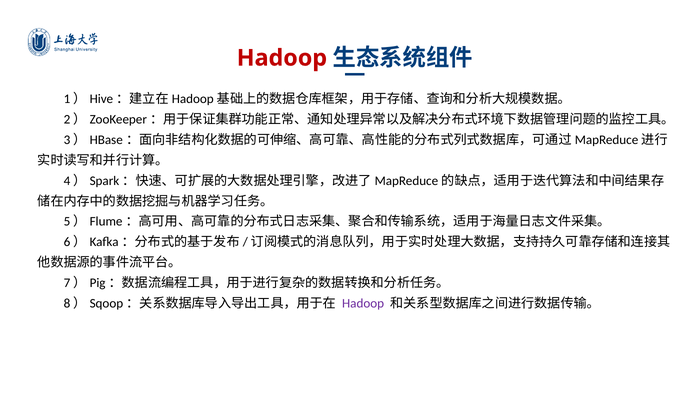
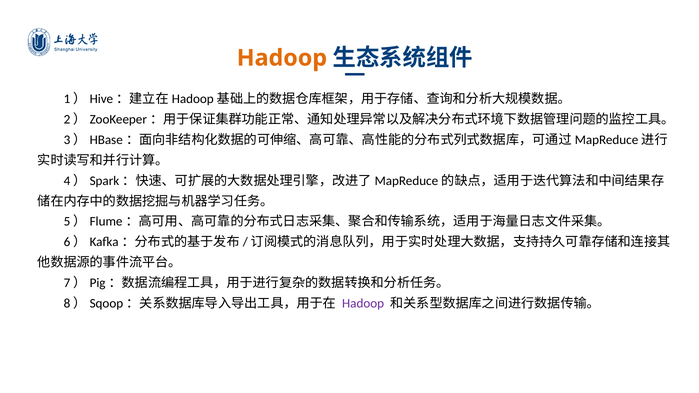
Hadoop at (282, 58) colour: red -> orange
